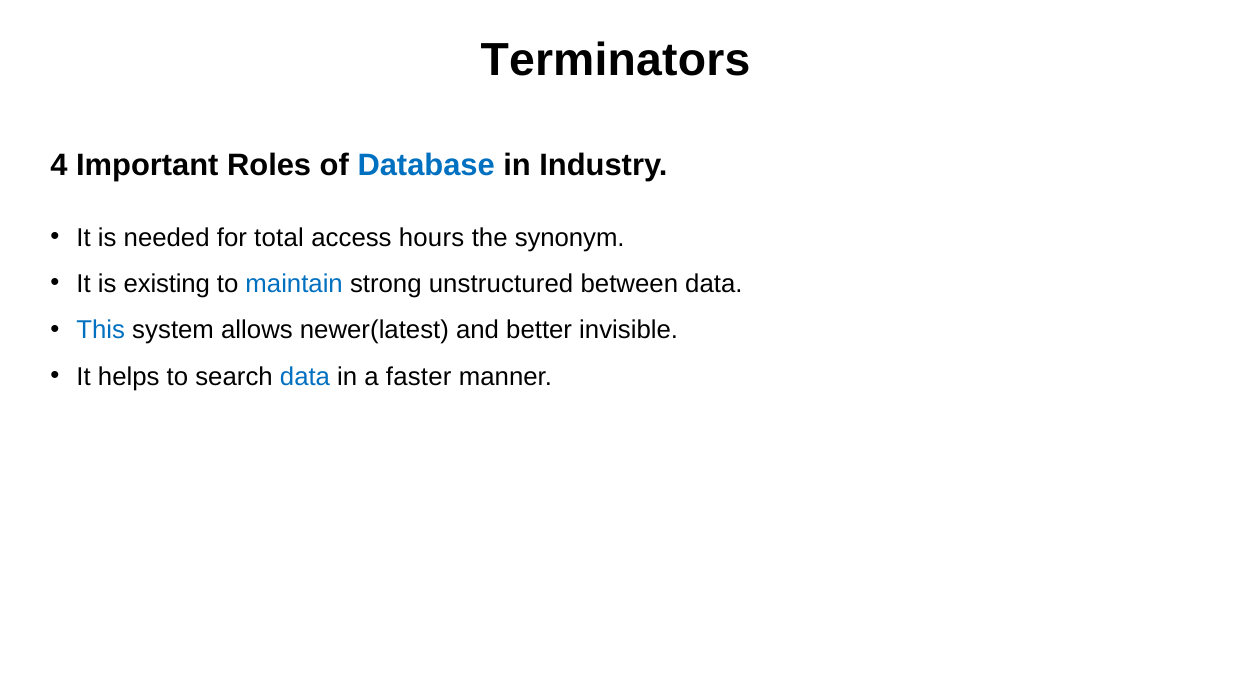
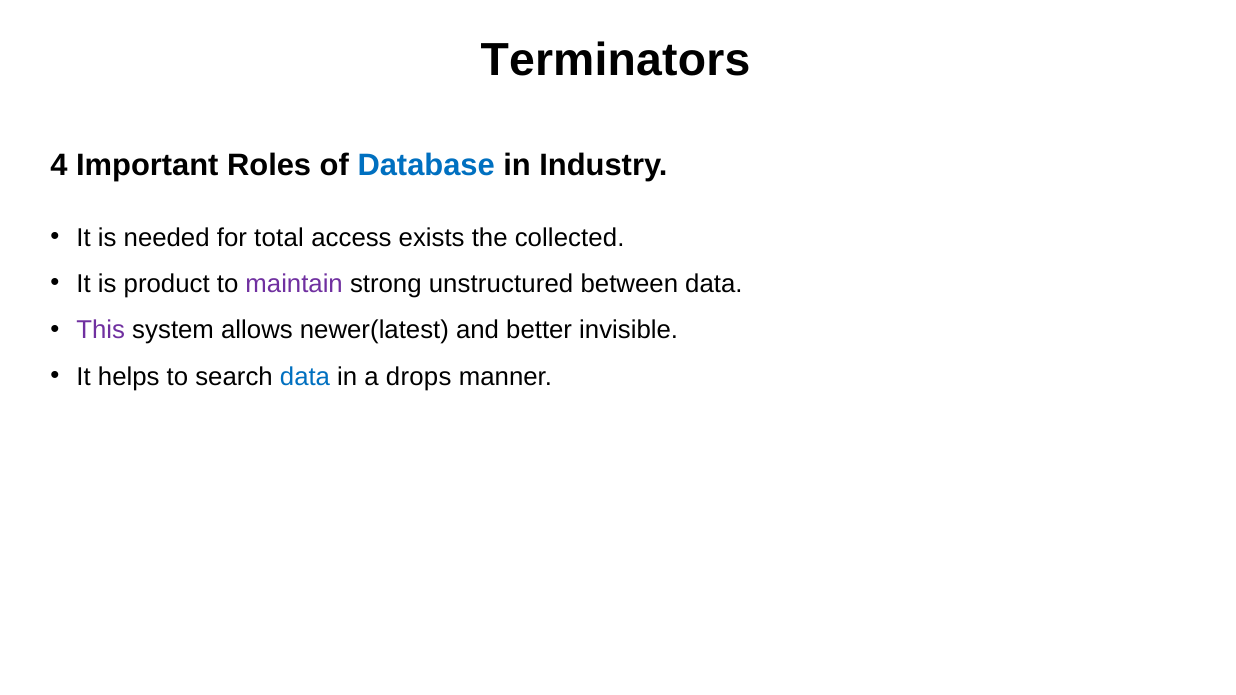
hours: hours -> exists
synonym: synonym -> collected
existing: existing -> product
maintain colour: blue -> purple
This colour: blue -> purple
faster: faster -> drops
